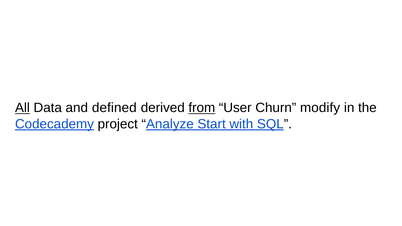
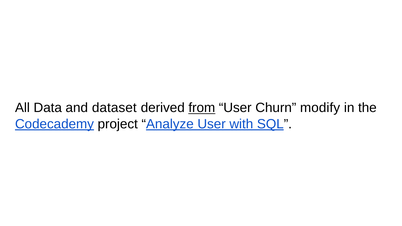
All underline: present -> none
defined: defined -> dataset
Analyze Start: Start -> User
